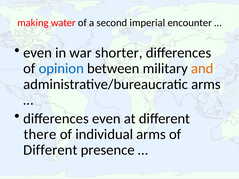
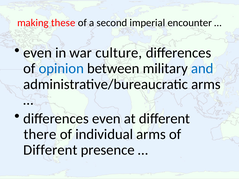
water: water -> these
shorter: shorter -> culture
and colour: orange -> blue
